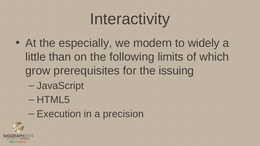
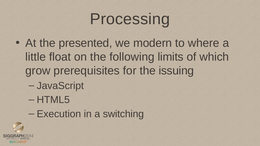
Interactivity: Interactivity -> Processing
especially: especially -> presented
widely: widely -> where
than: than -> float
precision: precision -> switching
